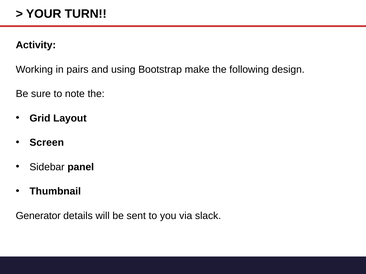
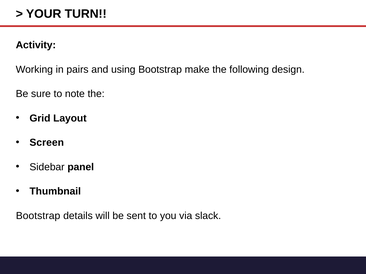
Generator at (38, 216): Generator -> Bootstrap
